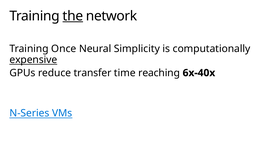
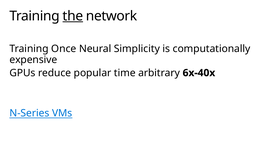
expensive underline: present -> none
transfer: transfer -> popular
reaching: reaching -> arbitrary
